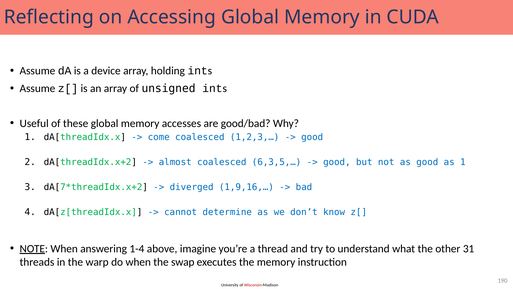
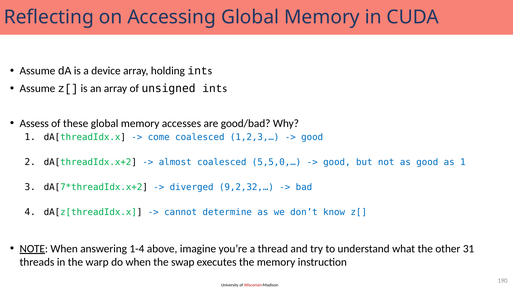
Useful: Useful -> Assess
6,3,5,…: 6,3,5,… -> 5,5,0,…
1,9,16,…: 1,9,16,… -> 9,2,32,…
